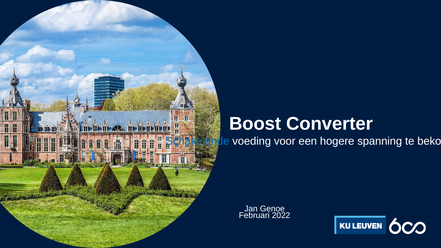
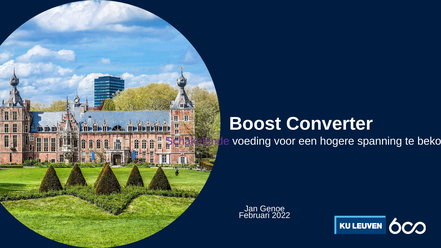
Schakelende colour: blue -> purple
